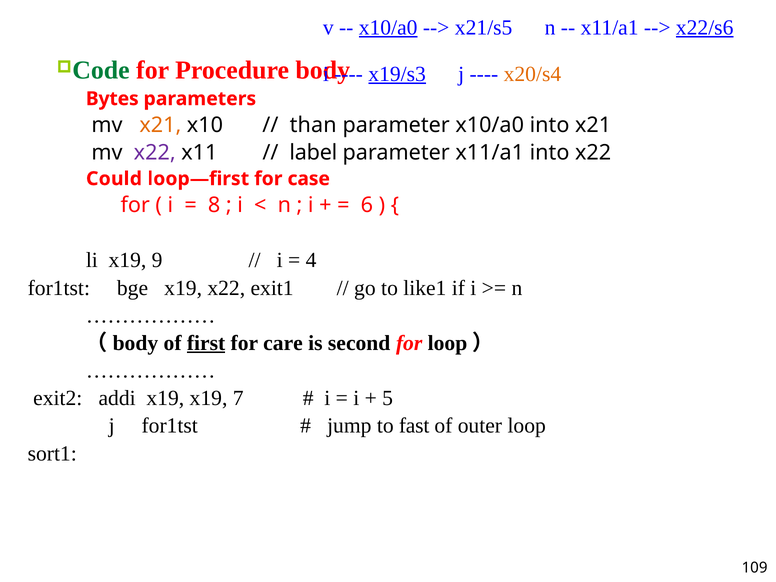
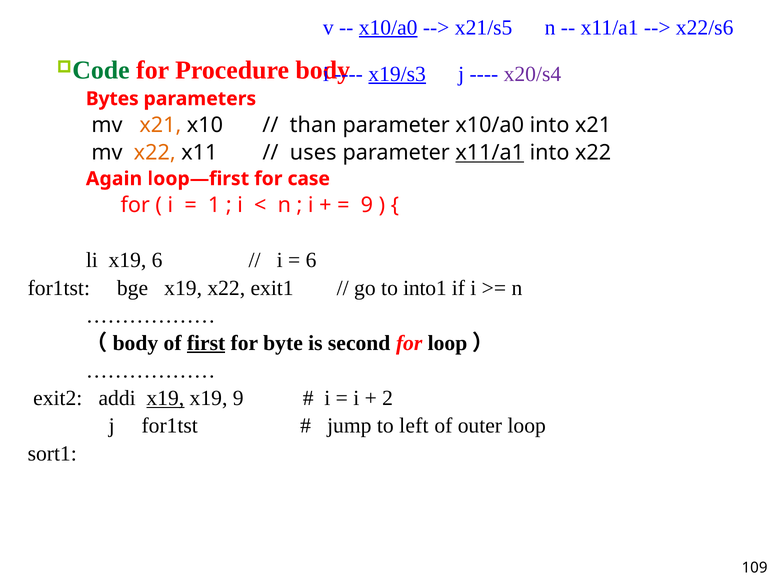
x22/s6 underline: present -> none
x20/s4 colour: orange -> purple
x22 at (155, 153) colour: purple -> orange
label: label -> uses
x11/a1 at (490, 153) underline: none -> present
Could: Could -> Again
8: 8 -> 1
6 at (367, 205): 6 -> 9
x19 9: 9 -> 6
4 at (311, 260): 4 -> 6
like1: like1 -> into1
care: care -> byte
x19 at (165, 398) underline: none -> present
x19 7: 7 -> 9
5: 5 -> 2
fast: fast -> left
